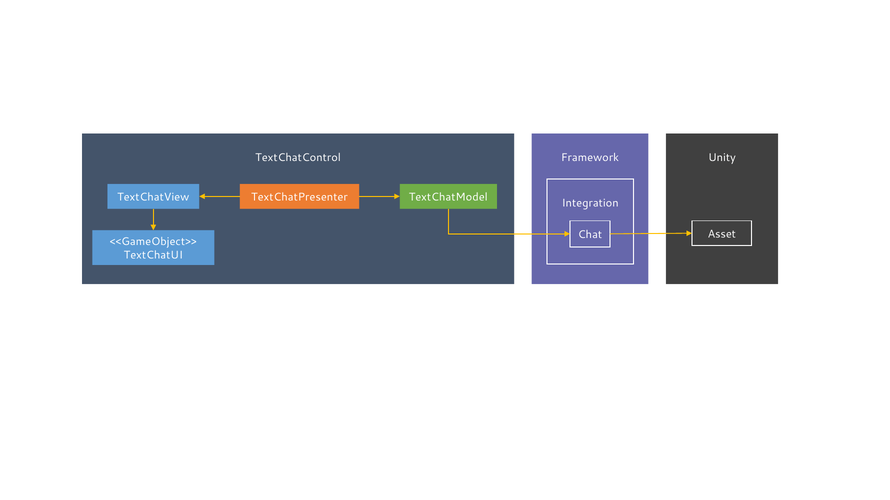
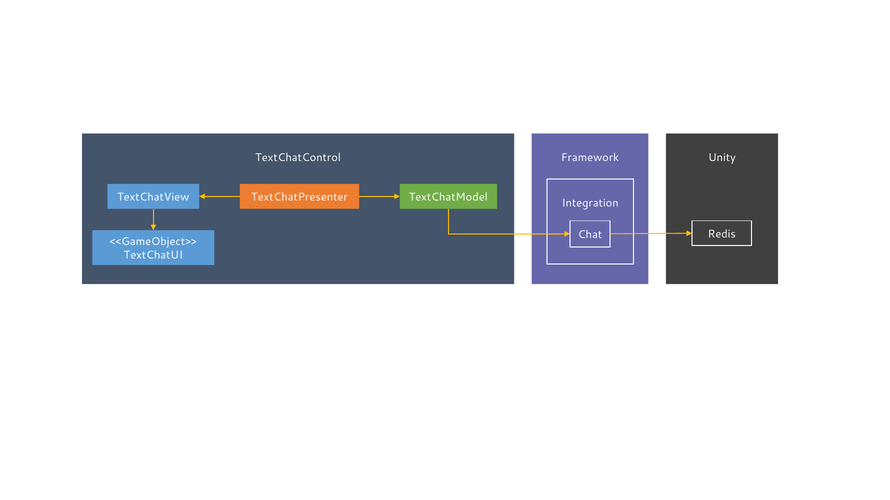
Asset: Asset -> Redis
